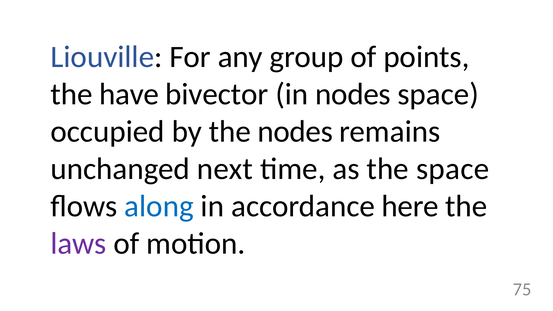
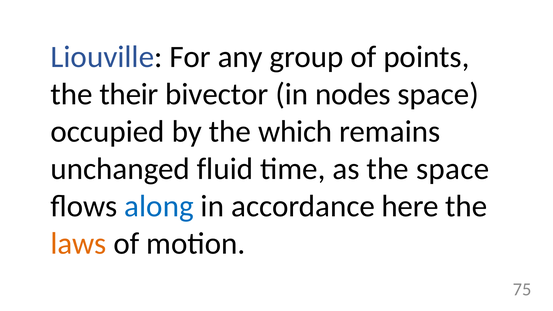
have: have -> their
the nodes: nodes -> which
next: next -> fluid
laws colour: purple -> orange
